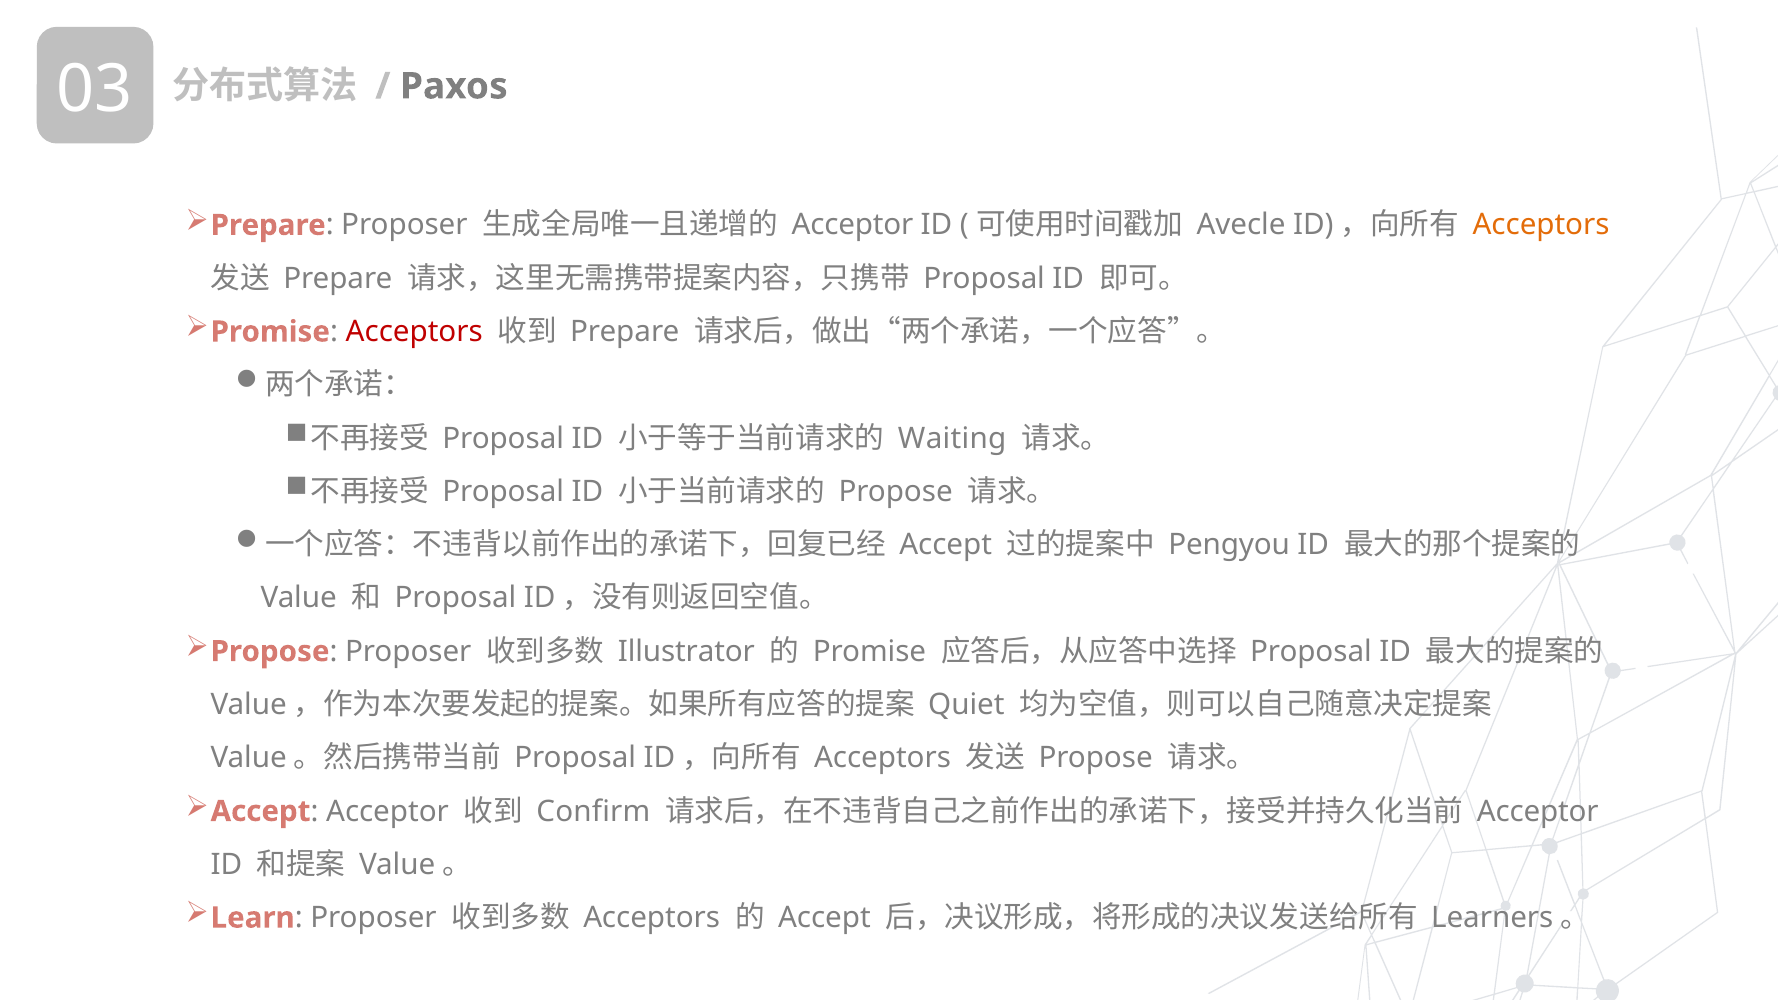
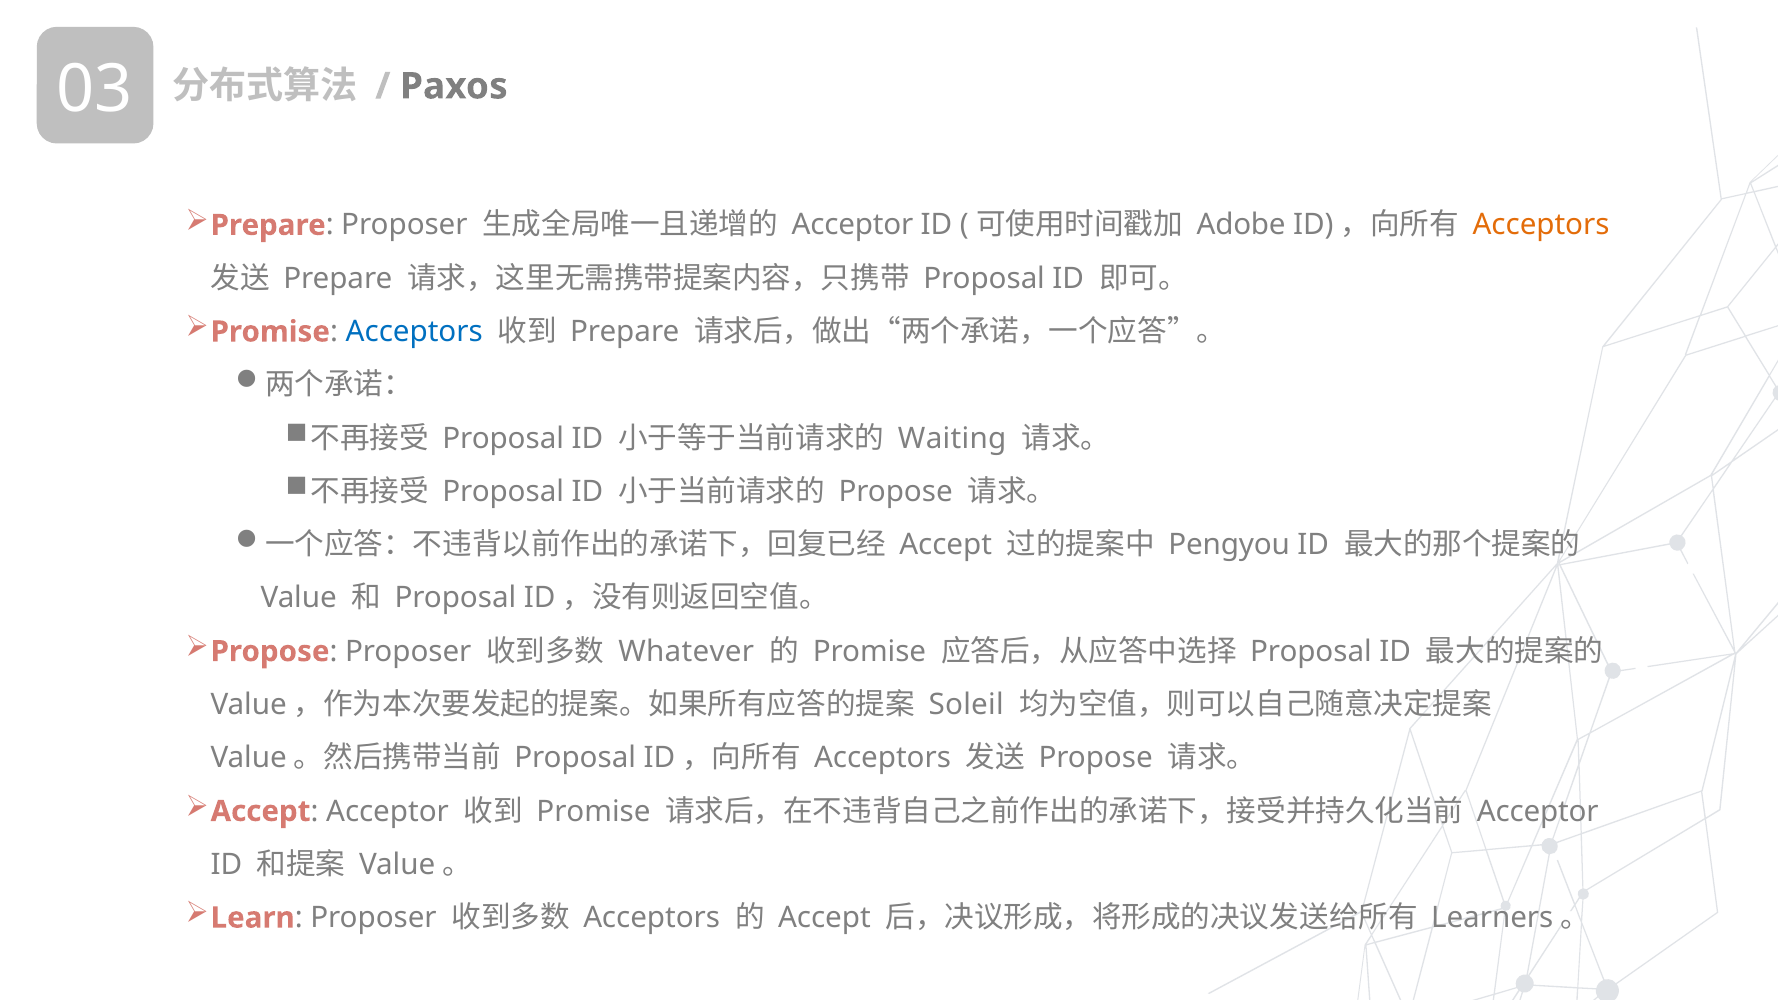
Avecle: Avecle -> Adobe
Acceptors at (414, 332) colour: red -> blue
Illustrator: Illustrator -> Whatever
Quiet: Quiet -> Soleil
Confirm at (593, 811): Confirm -> Promise
